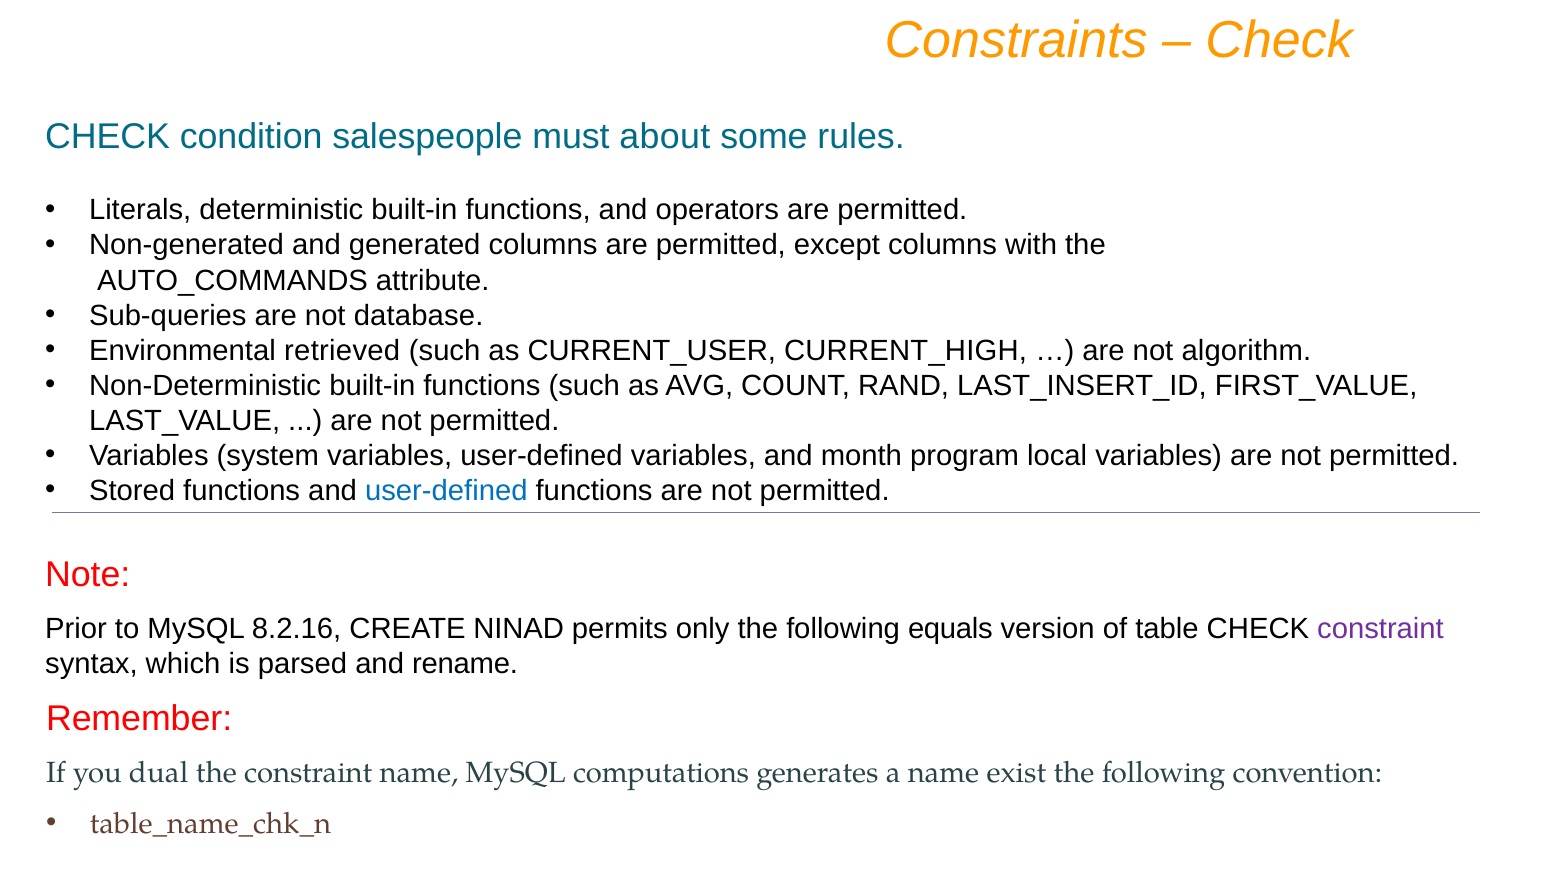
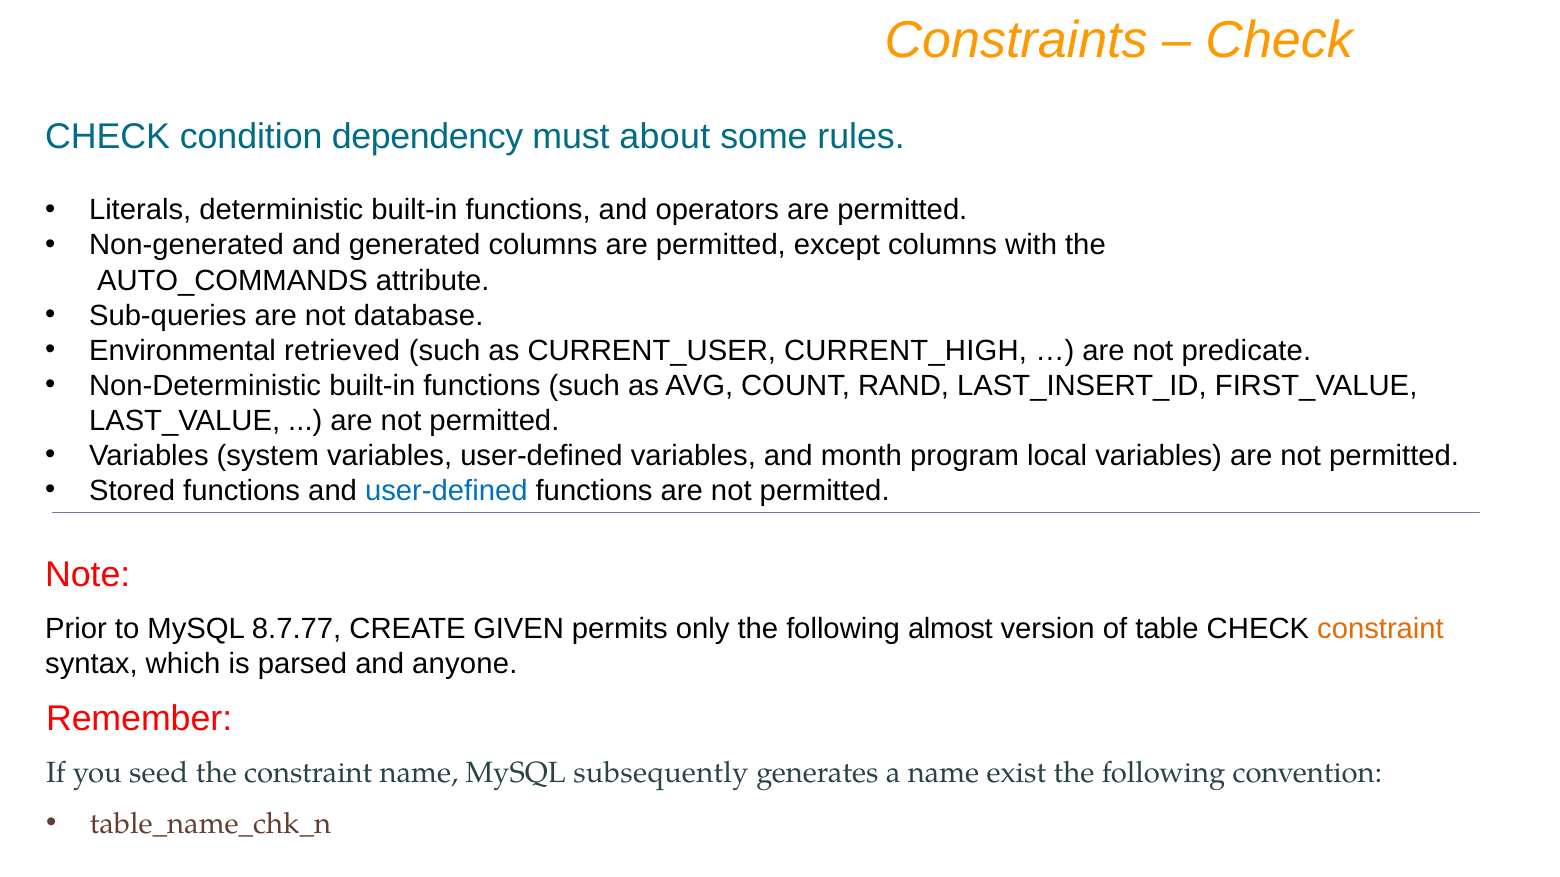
salespeople: salespeople -> dependency
algorithm: algorithm -> predicate
8.2.16: 8.2.16 -> 8.7.77
NINAD: NINAD -> GIVEN
equals: equals -> almost
constraint at (1381, 630) colour: purple -> orange
rename: rename -> anyone
dual: dual -> seed
computations: computations -> subsequently
